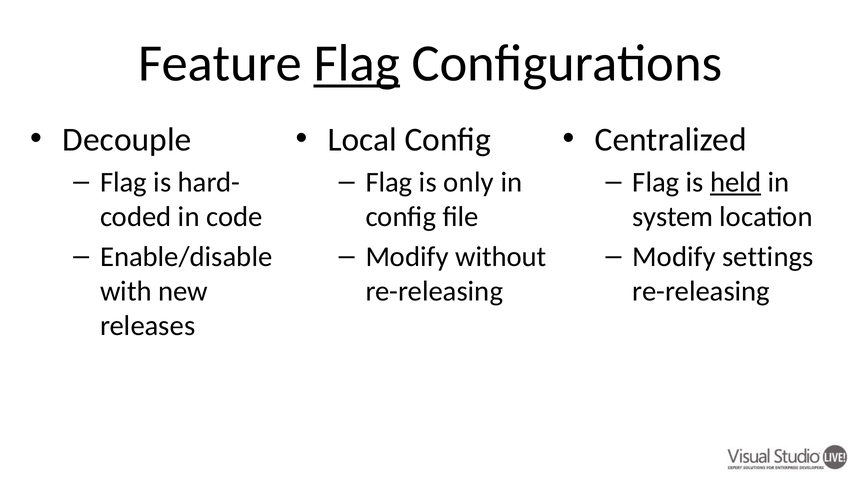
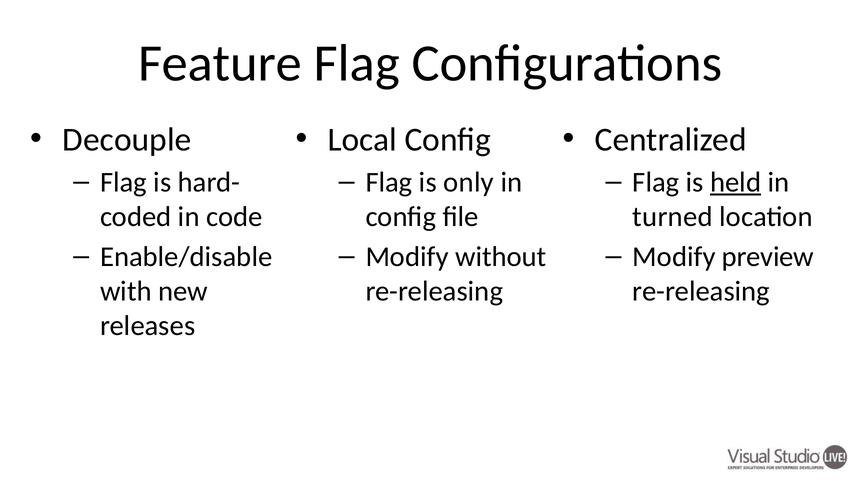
Flag at (357, 63) underline: present -> none
system: system -> turned
settings: settings -> preview
